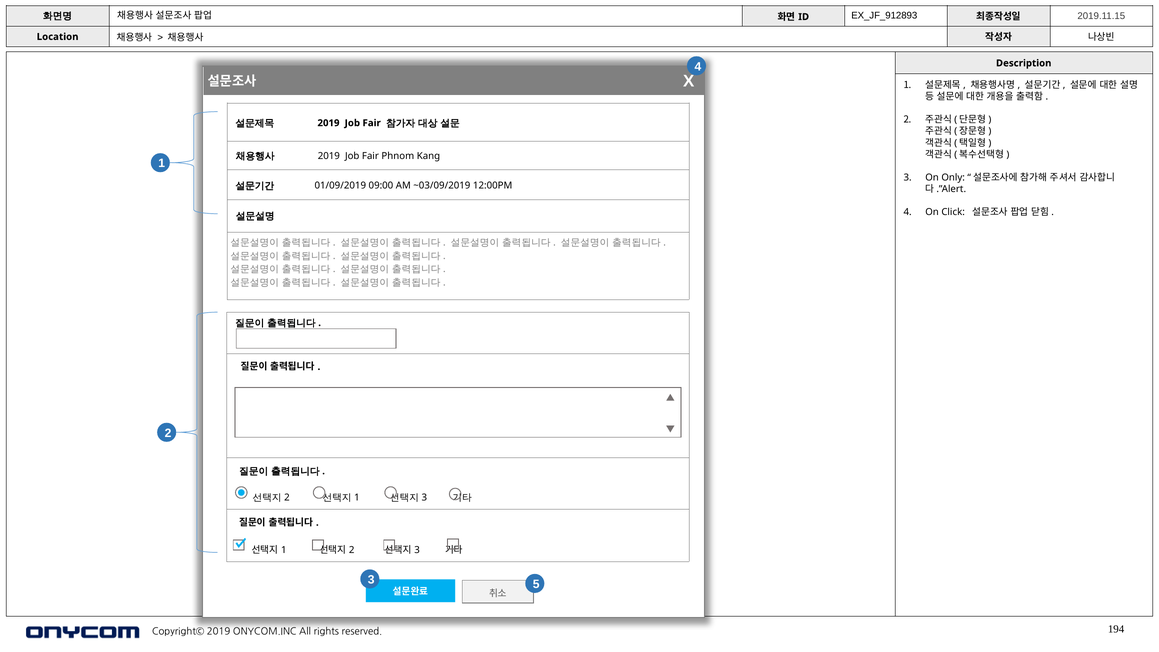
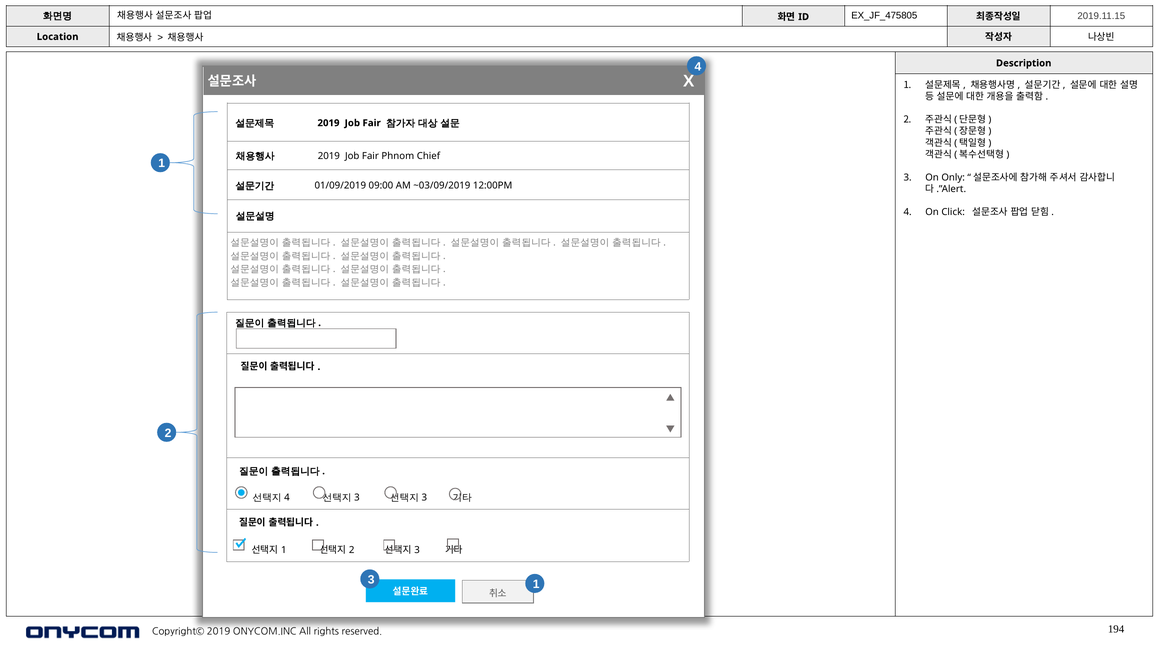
EX_JF_912893: EX_JF_912893 -> EX_JF_475805
Kang: Kang -> Chief
2 at (287, 498): 2 -> 4
1 at (357, 498): 1 -> 3
3 5: 5 -> 1
